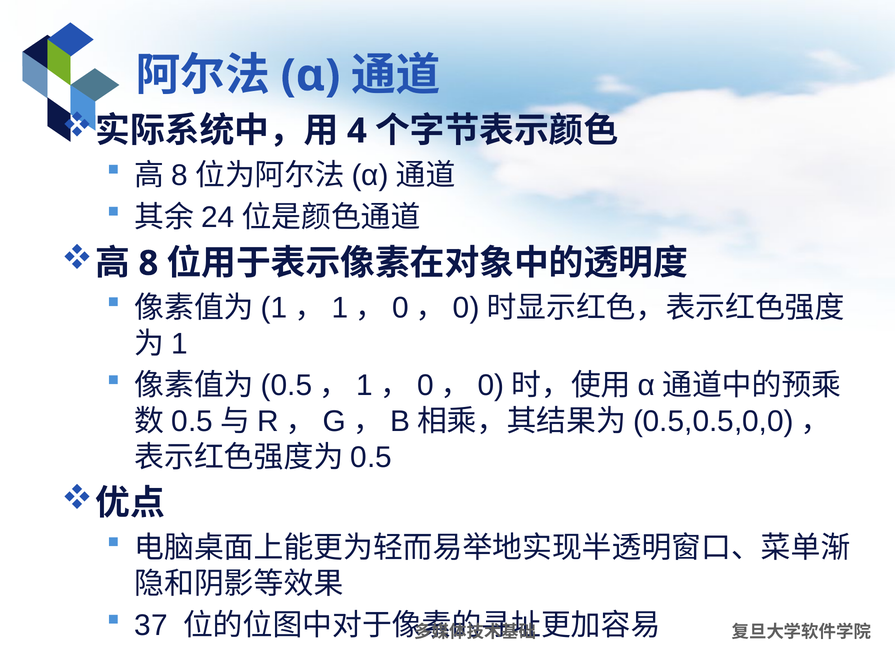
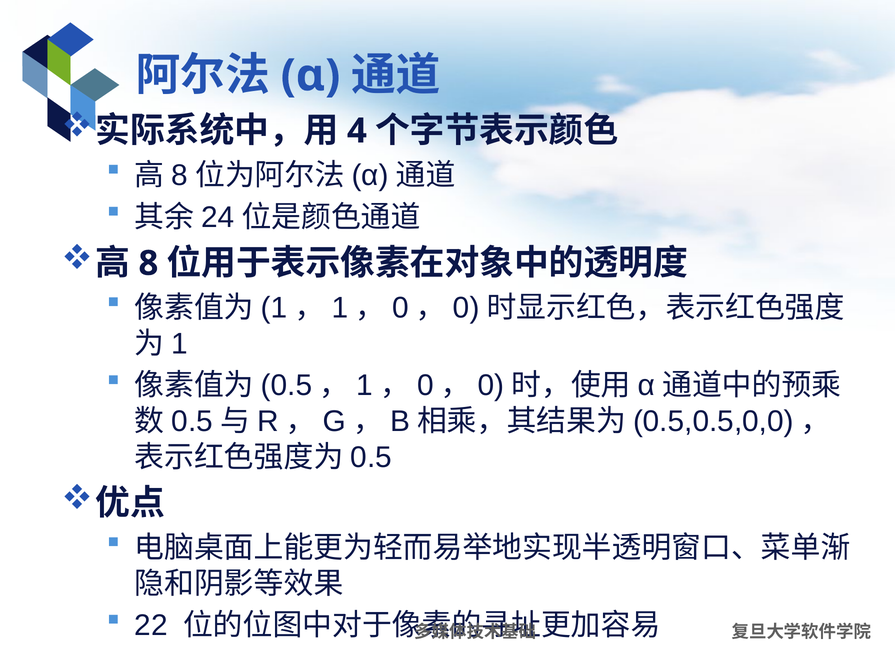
37: 37 -> 22
